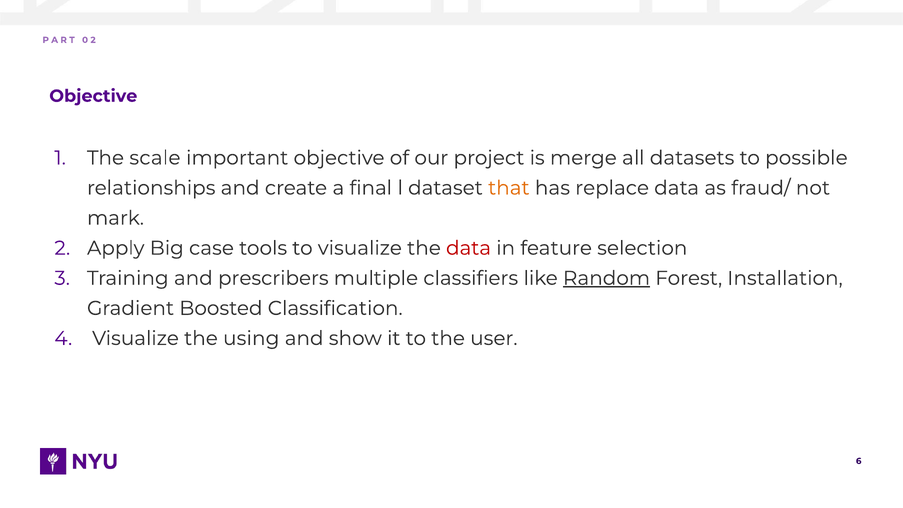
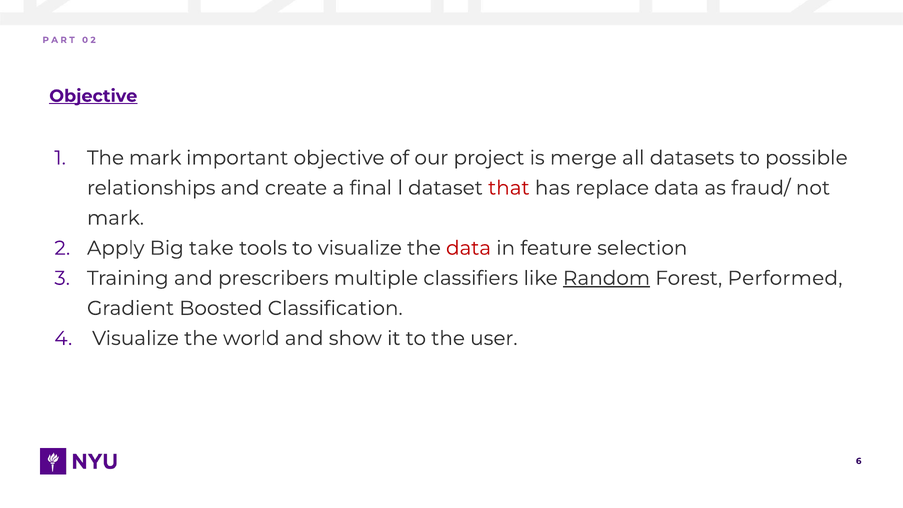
Objective at (93, 96) underline: none -> present
The scale: scale -> mark
that colour: orange -> red
case: case -> take
Installation: Installation -> Performed
using: using -> world
